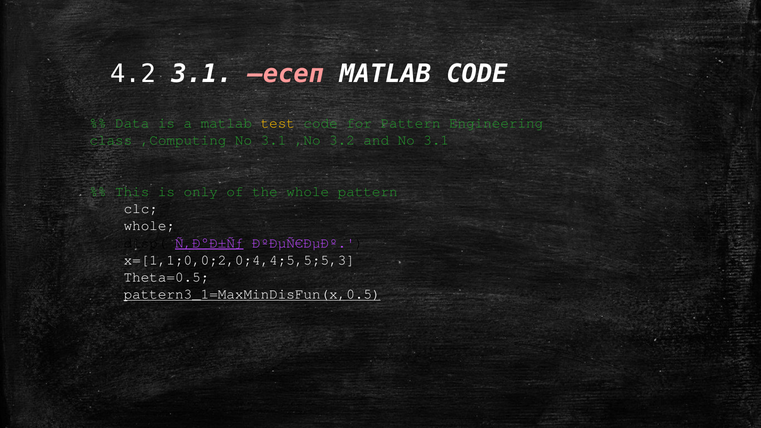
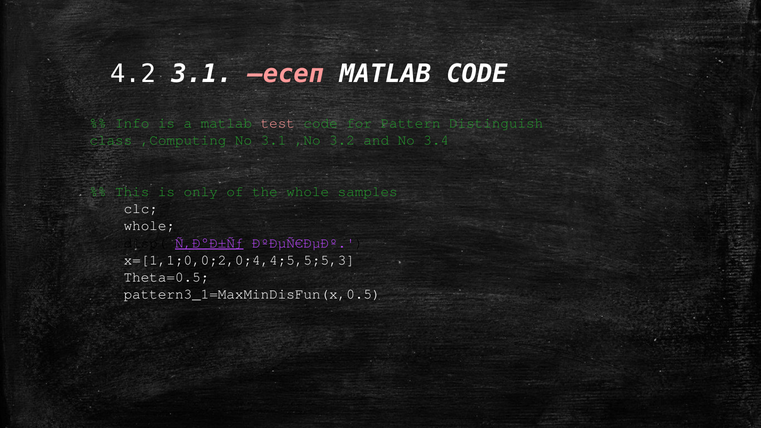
Data: Data -> Info
test colour: yellow -> pink
Engineering: Engineering -> Distinguish
and No 3.1: 3.1 -> 3.4
whole pattern: pattern -> samples
pattern3_1=MaxMinDisFun(x,0.5 underline: present -> none
